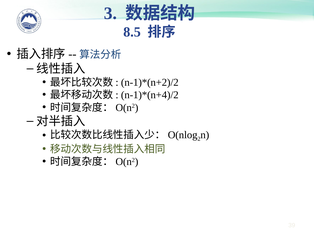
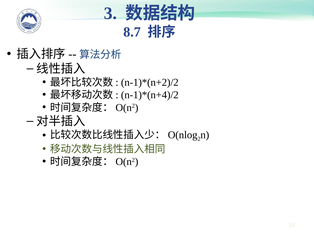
8.5: 8.5 -> 8.7
